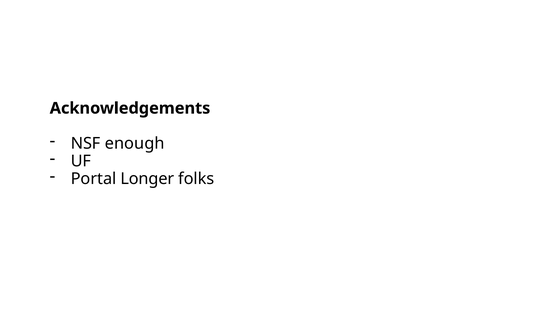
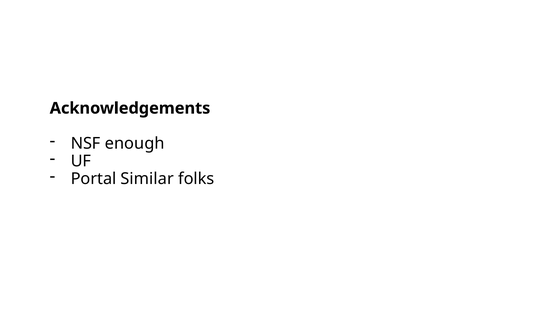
Longer: Longer -> Similar
